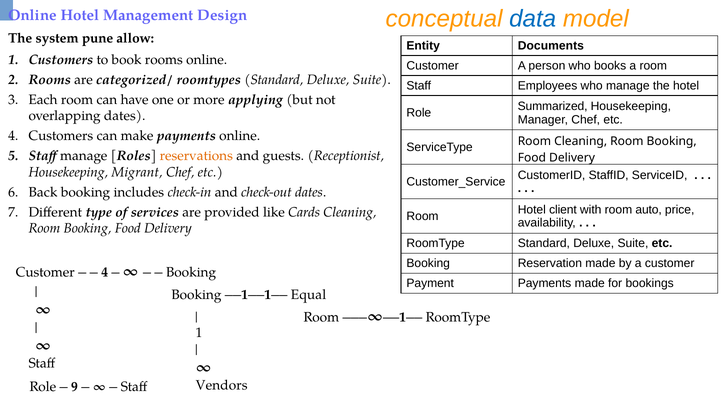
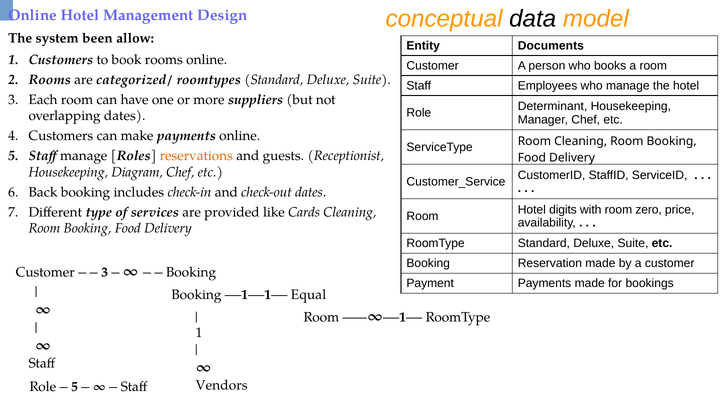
data colour: blue -> black
pune: pune -> been
applying: applying -> suppliers
Summarized: Summarized -> Determinant
Migrant: Migrant -> Diagram
client: client -> digits
auto: auto -> zero
4 at (105, 272): 4 -> 3
9 at (74, 386): 9 -> 5
